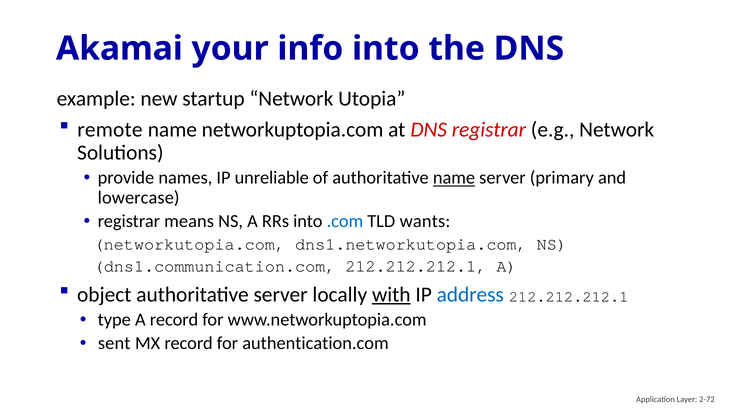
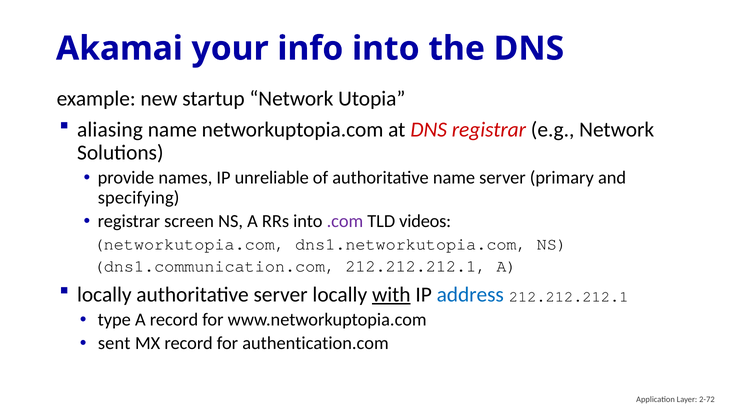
remote: remote -> aliasing
name at (454, 178) underline: present -> none
lowercase: lowercase -> specifying
means: means -> screen
.com colour: blue -> purple
wants: wants -> videos
object at (104, 294): object -> locally
